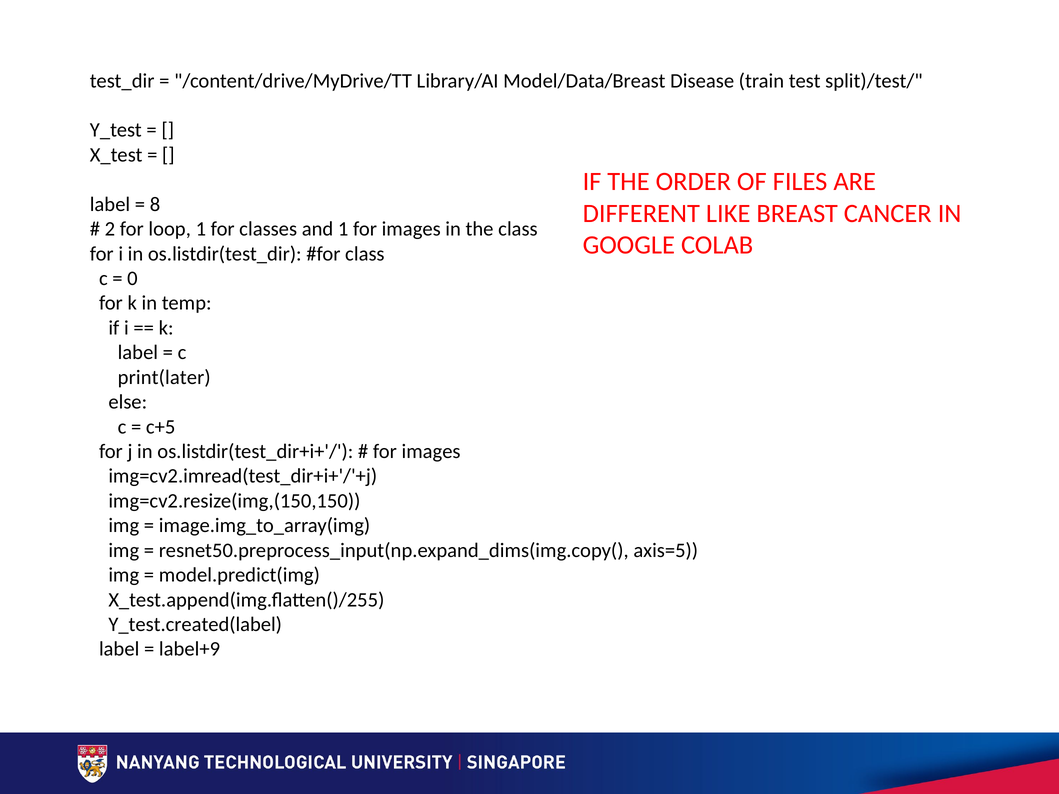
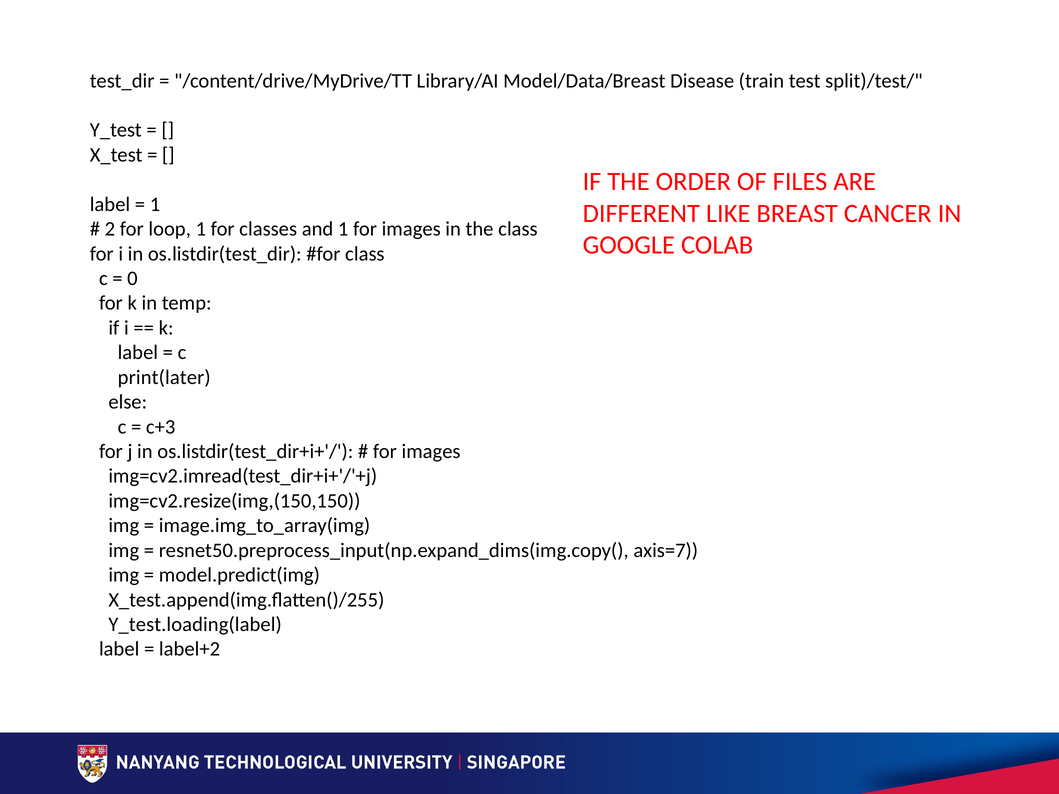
8 at (155, 204): 8 -> 1
c+5: c+5 -> c+3
axis=5: axis=5 -> axis=7
Y_test.created(label: Y_test.created(label -> Y_test.loading(label
label+9: label+9 -> label+2
